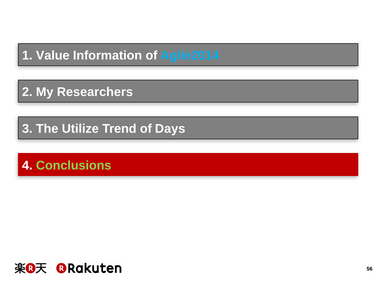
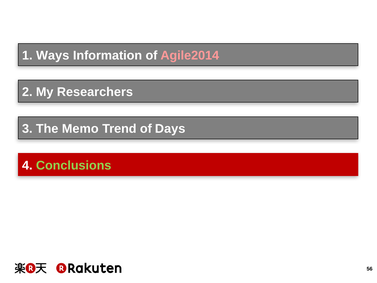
Value: Value -> Ways
Agile2014 colour: light blue -> pink
Utilize: Utilize -> Memo
